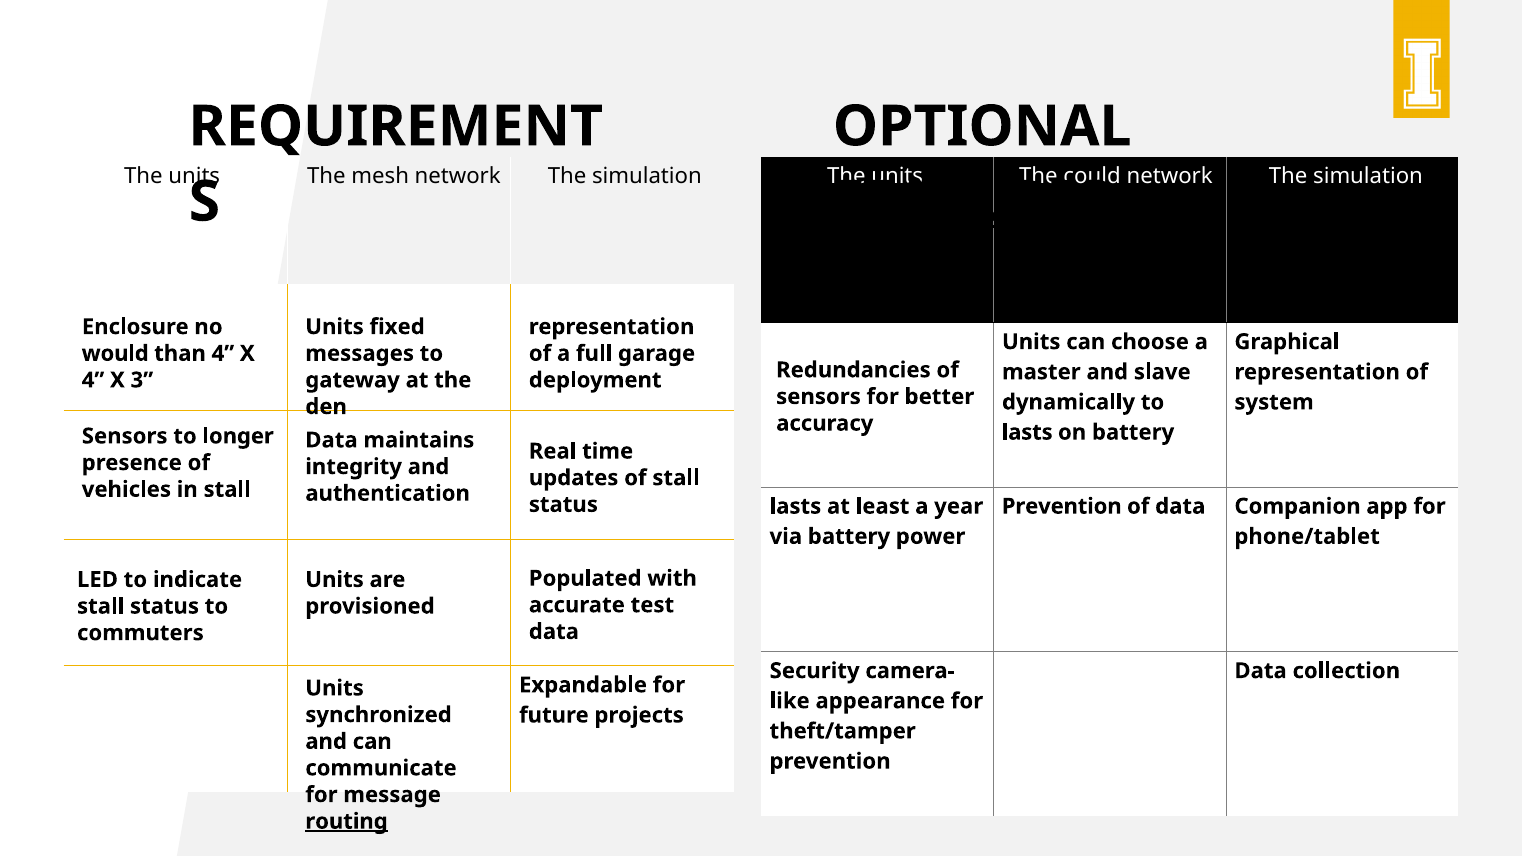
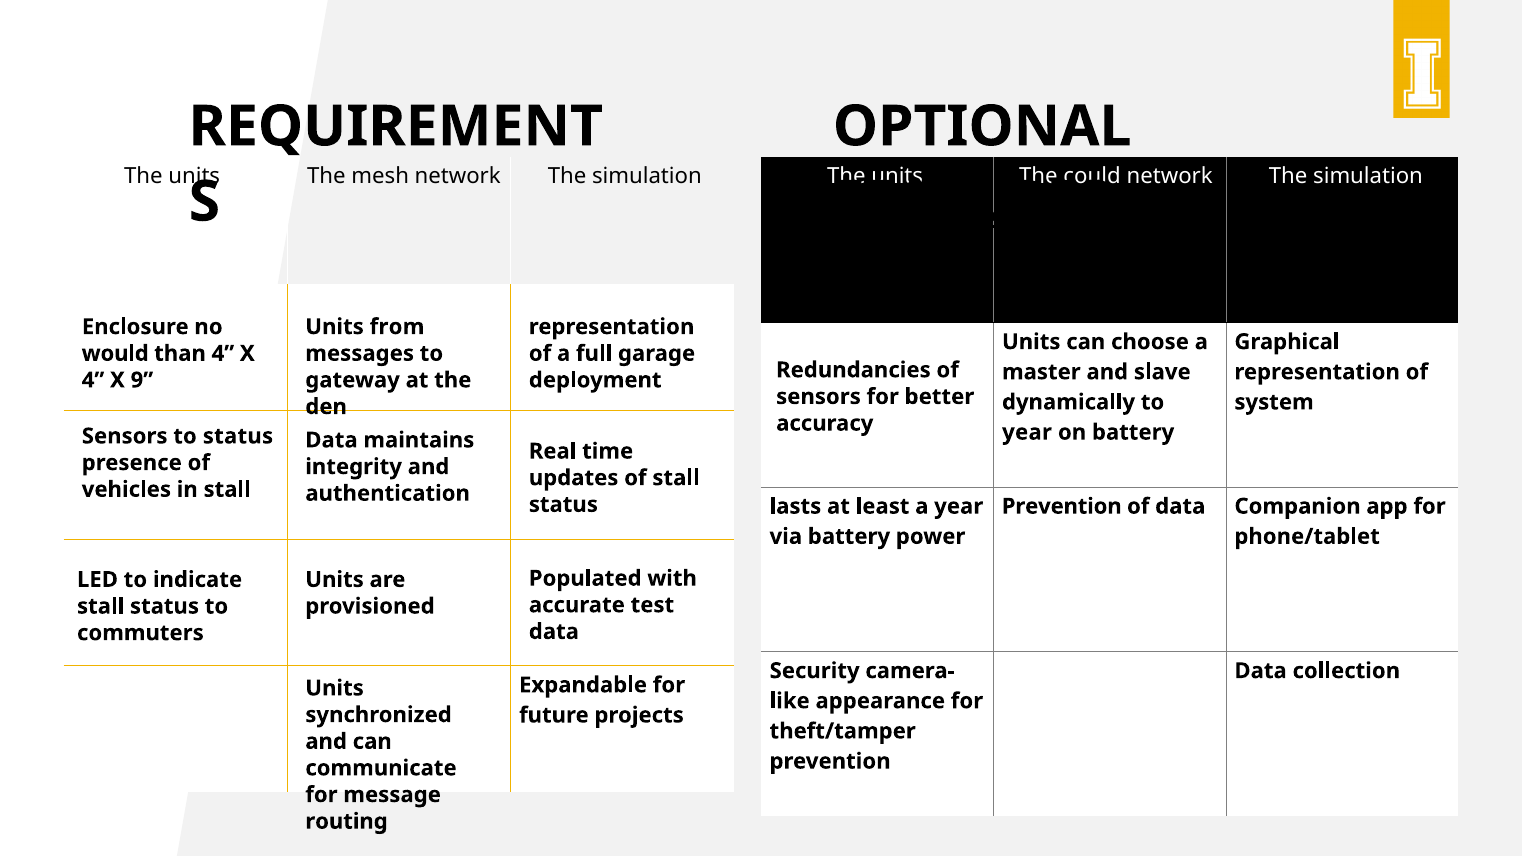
fixed: fixed -> from
3: 3 -> 9
lasts at (1027, 432): lasts -> year
to longer: longer -> status
routing underline: present -> none
